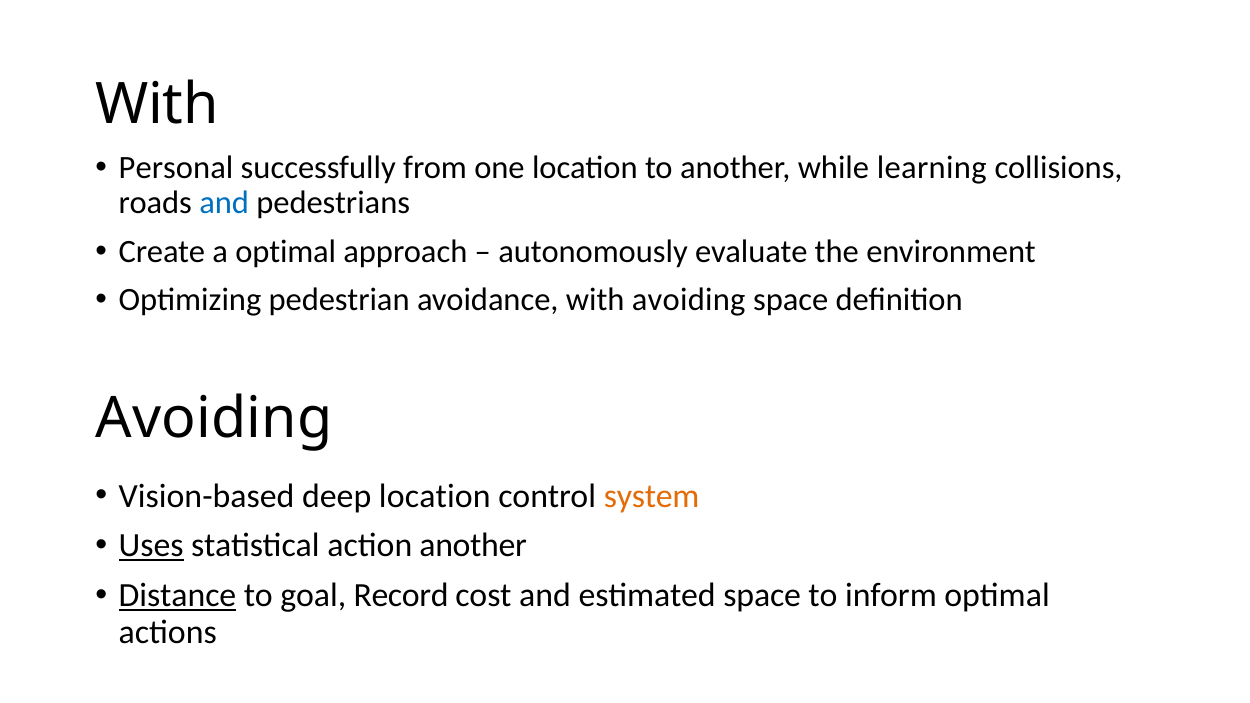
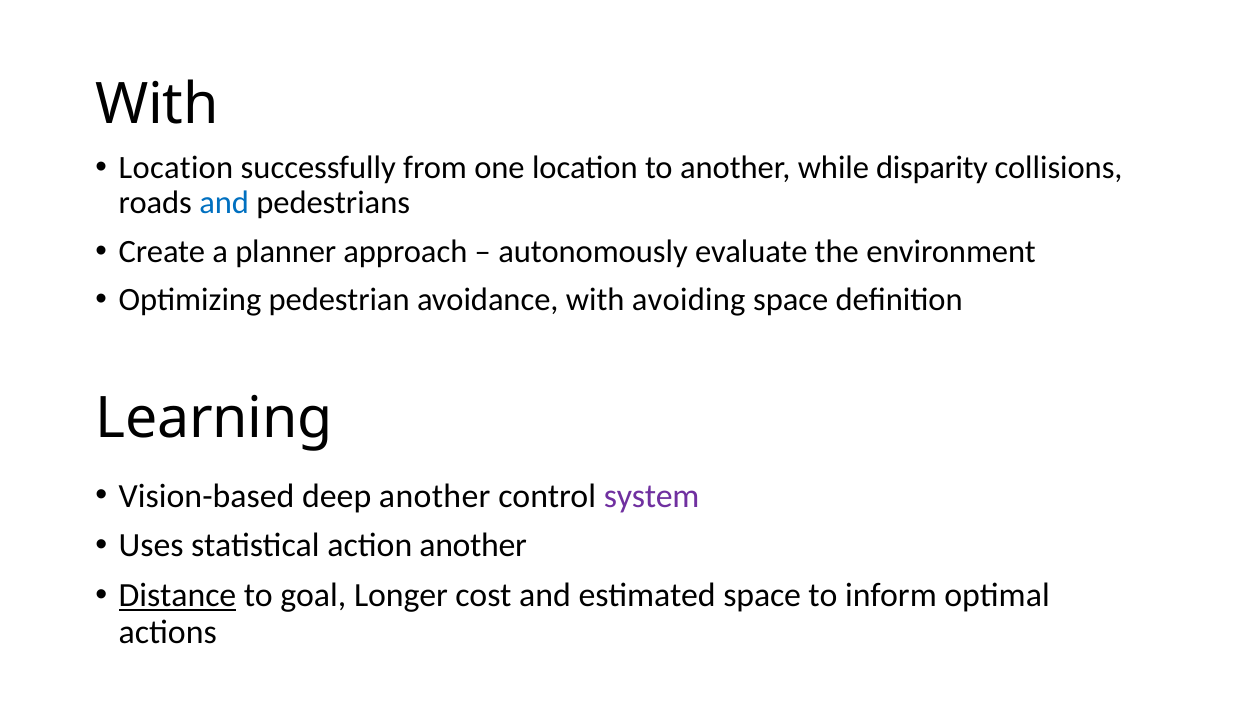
Personal at (176, 168): Personal -> Location
learning: learning -> disparity
a optimal: optimal -> planner
Avoiding at (214, 419): Avoiding -> Learning
deep location: location -> another
system colour: orange -> purple
Uses underline: present -> none
Record: Record -> Longer
